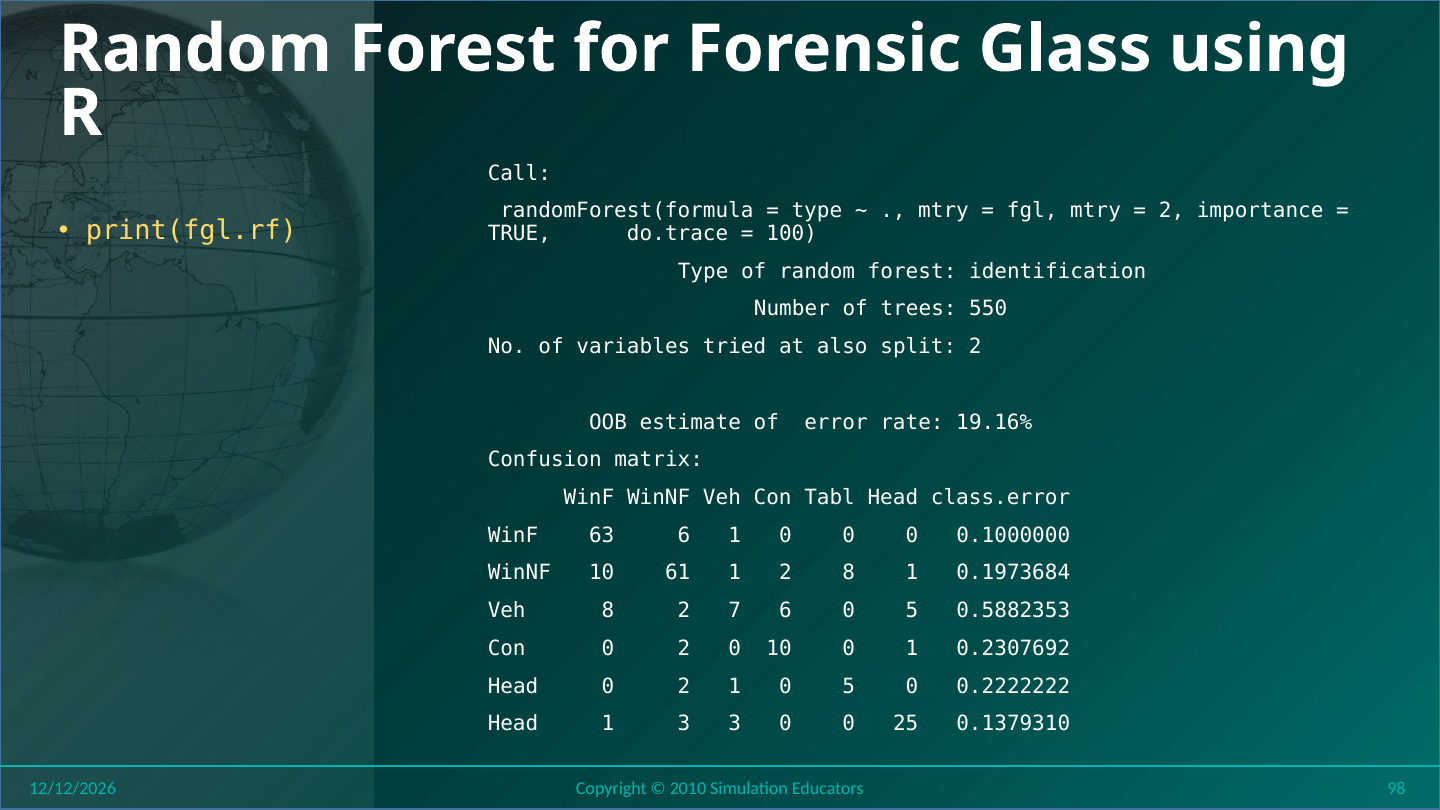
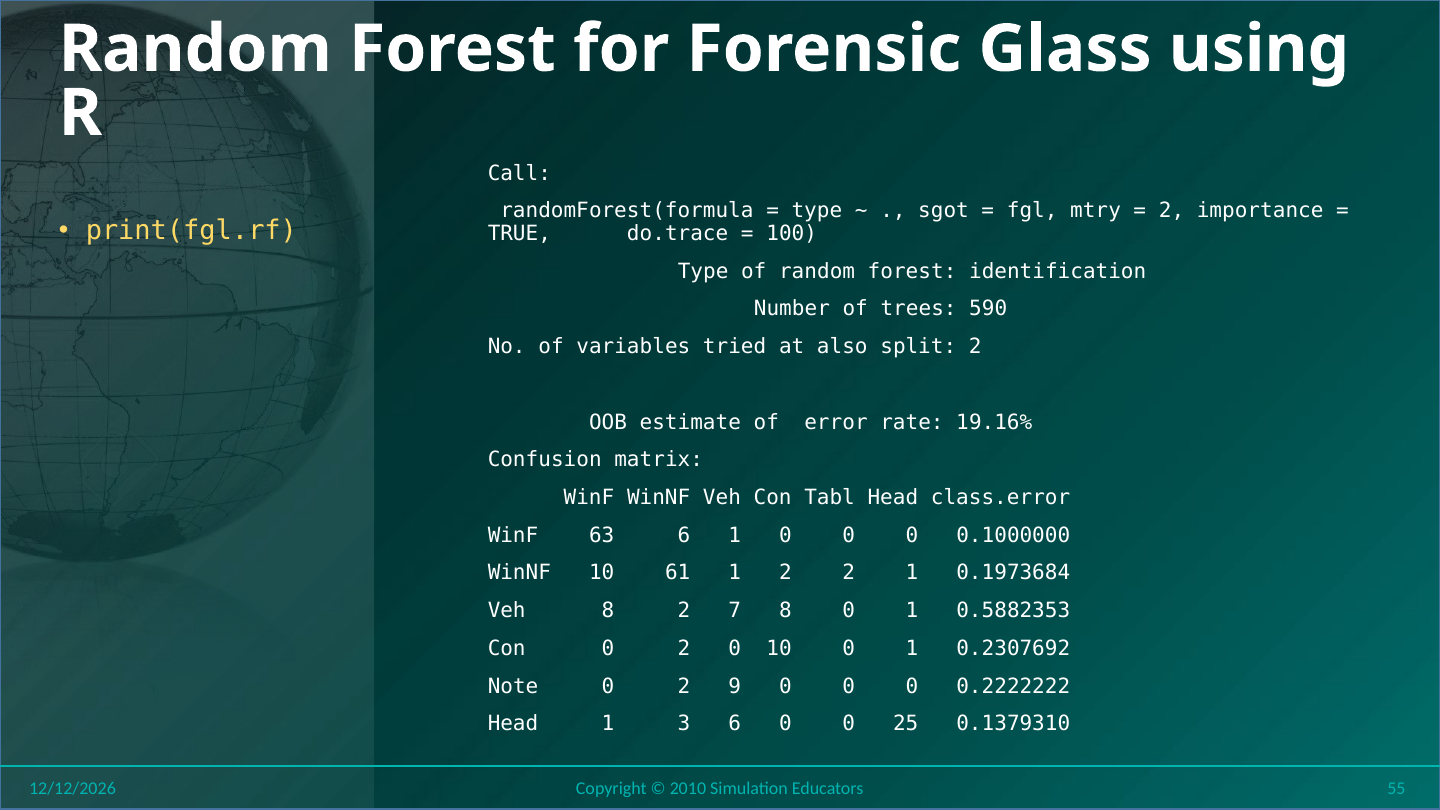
mtry at (944, 211): mtry -> sgot
550: 550 -> 590
2 8: 8 -> 2
7 6: 6 -> 8
5 at (912, 611): 5 -> 1
Head at (513, 686): Head -> Note
2 1: 1 -> 9
5 at (849, 686): 5 -> 0
3 3: 3 -> 6
98: 98 -> 55
